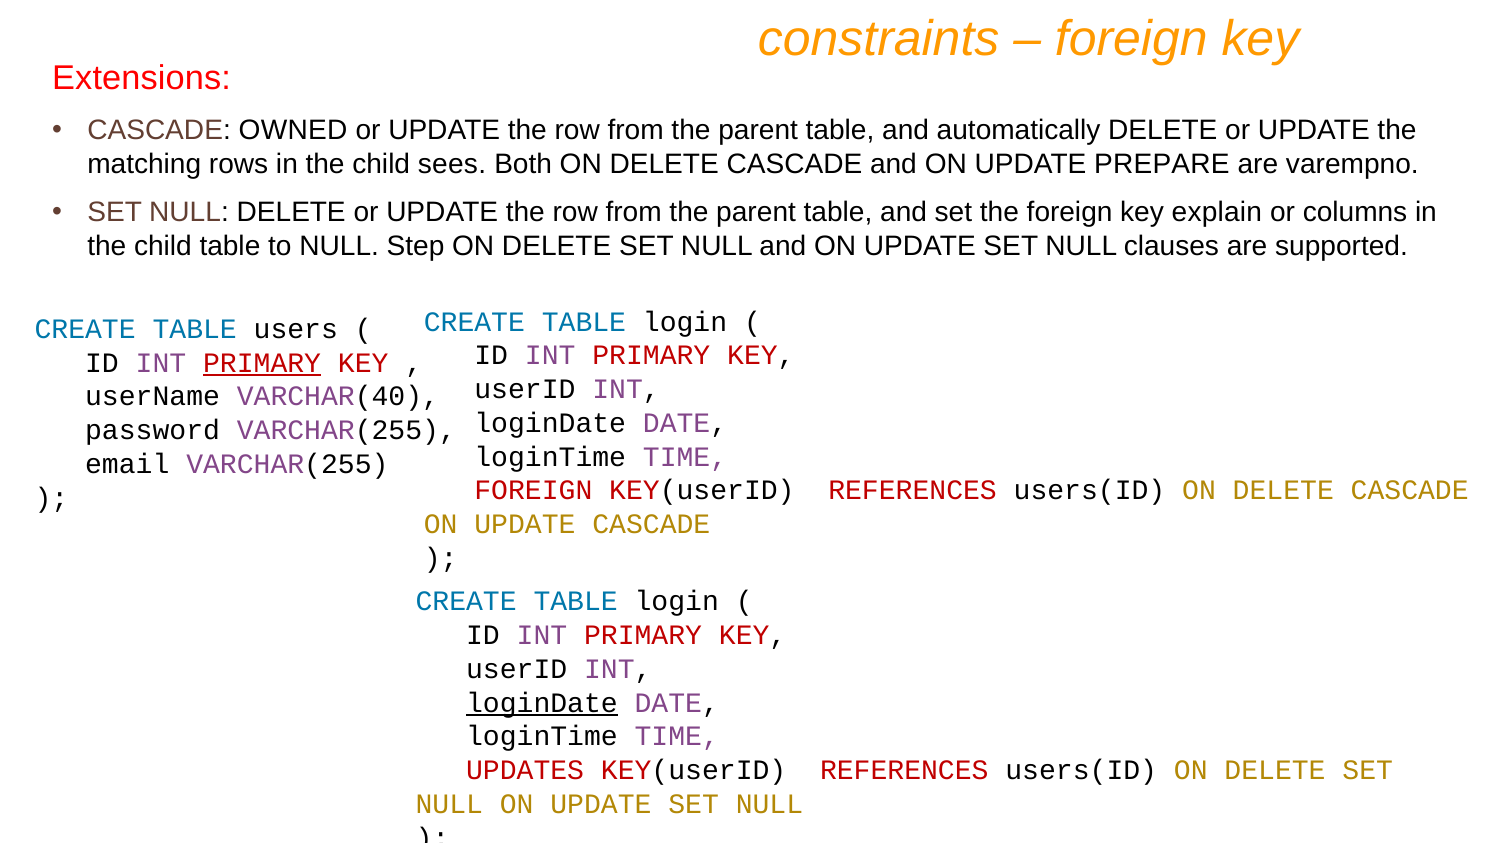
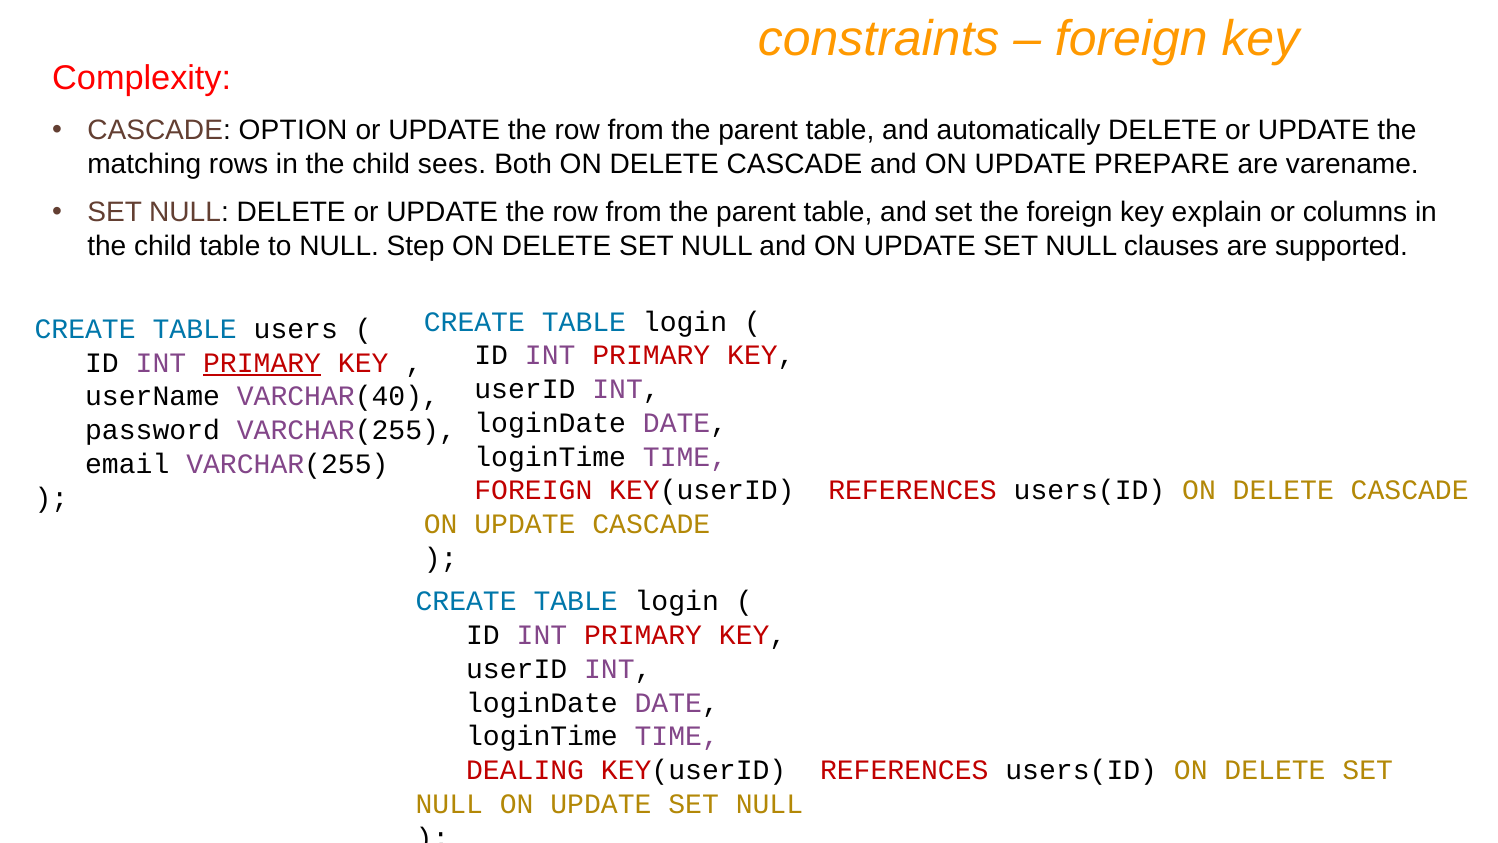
Extensions: Extensions -> Complexity
OWNED: OWNED -> OPTION
varempno: varempno -> varename
loginDate at (542, 703) underline: present -> none
UPDATES: UPDATES -> DEALING
